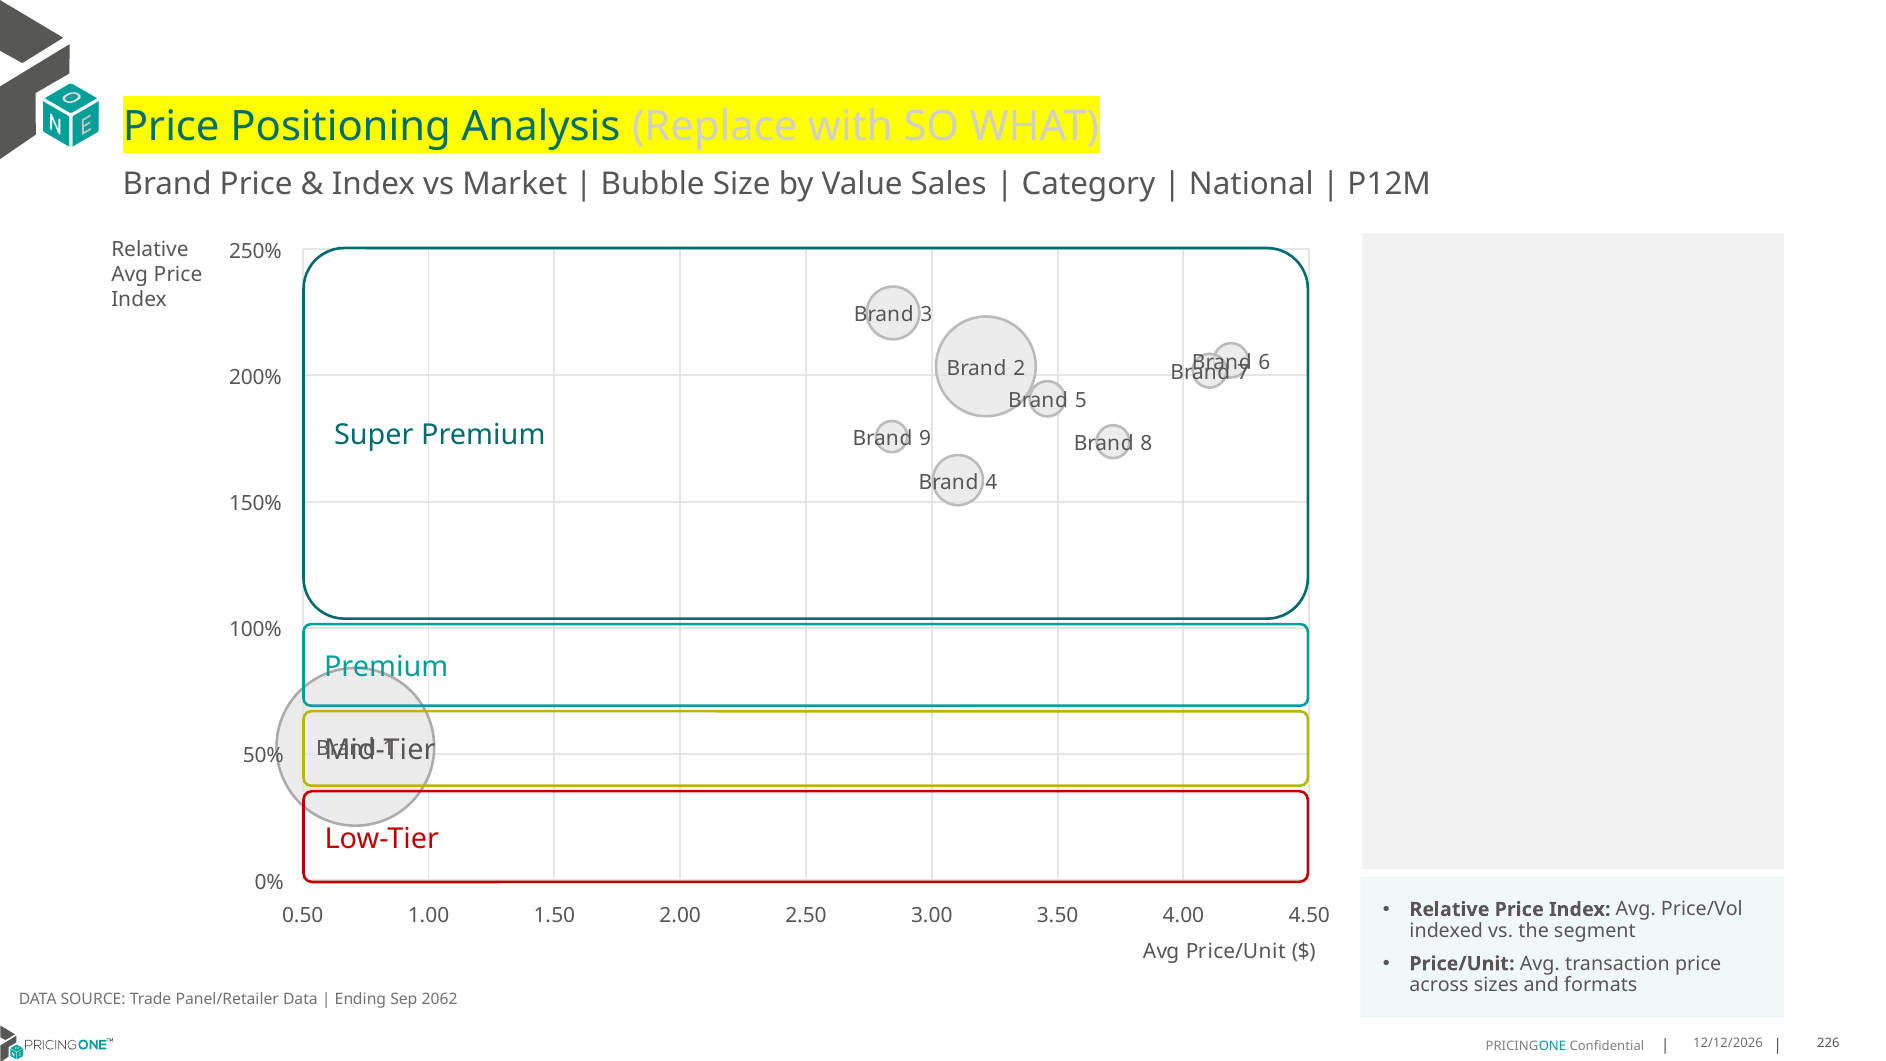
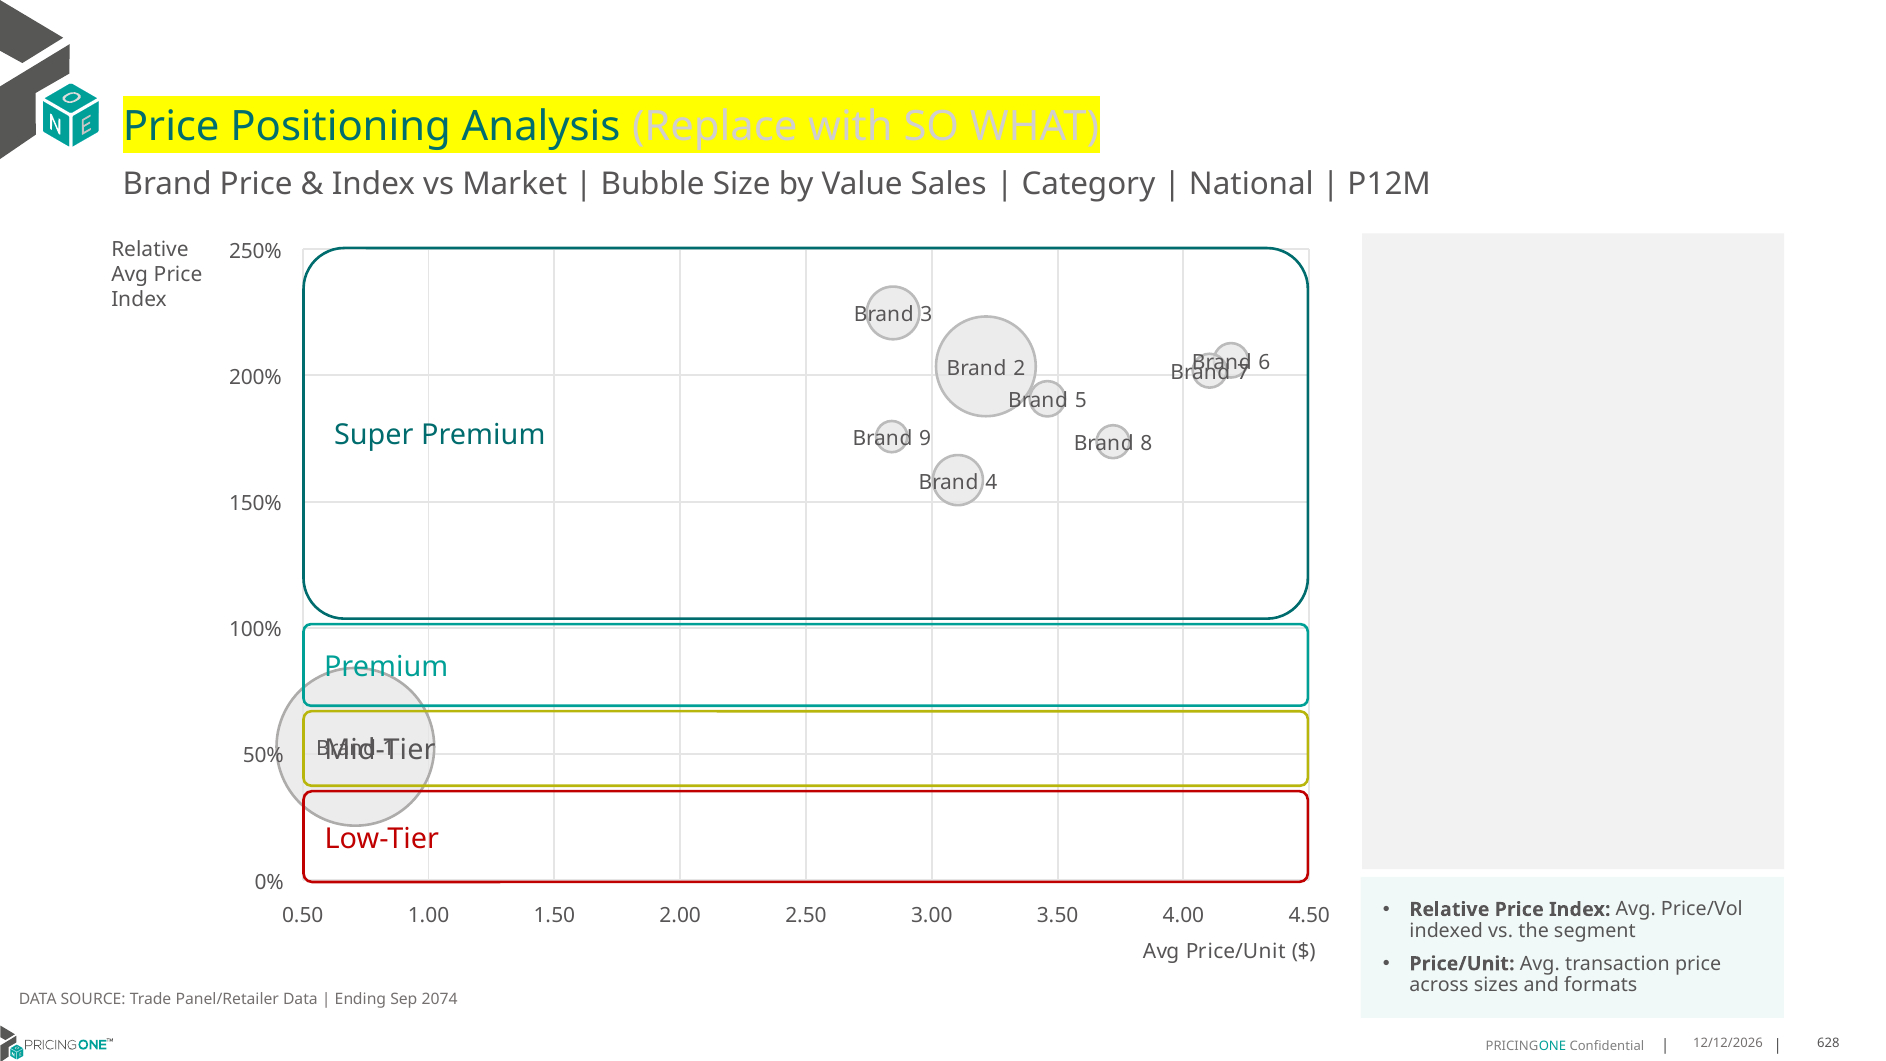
2062: 2062 -> 2074
226: 226 -> 628
